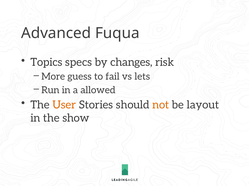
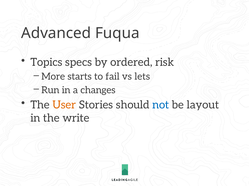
changes: changes -> ordered
guess: guess -> starts
allowed: allowed -> changes
not colour: orange -> blue
show: show -> write
